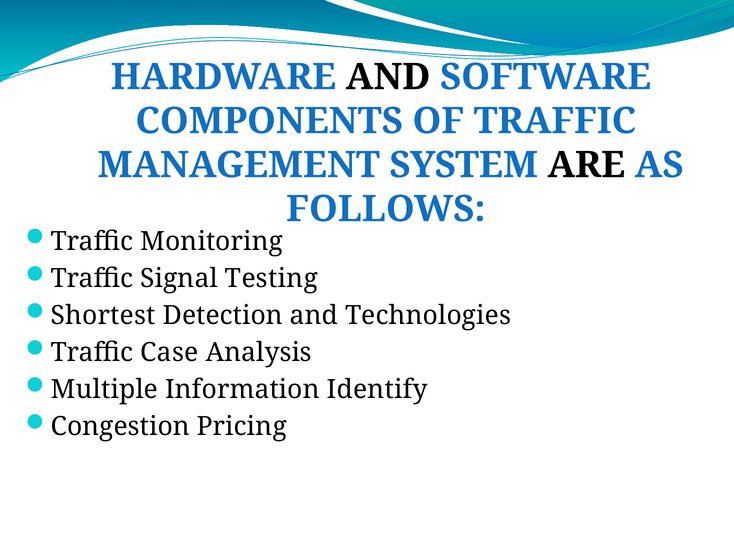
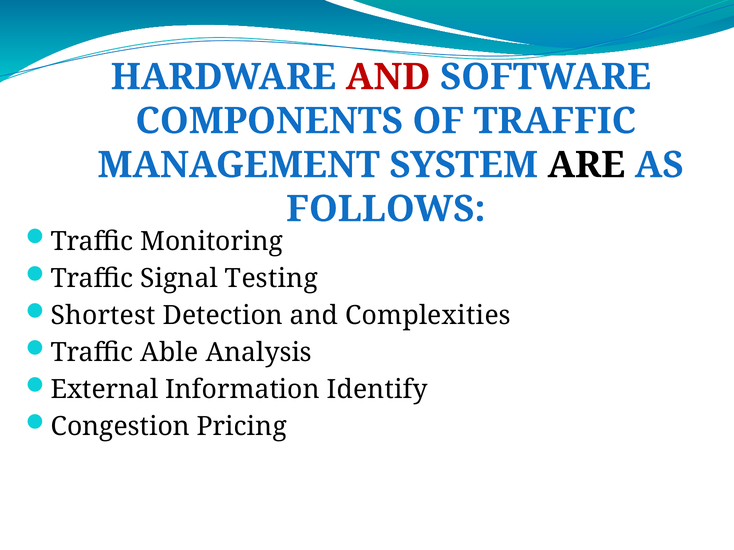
AND at (388, 77) colour: black -> red
Technologies: Technologies -> Complexities
Case: Case -> Able
Multiple: Multiple -> External
